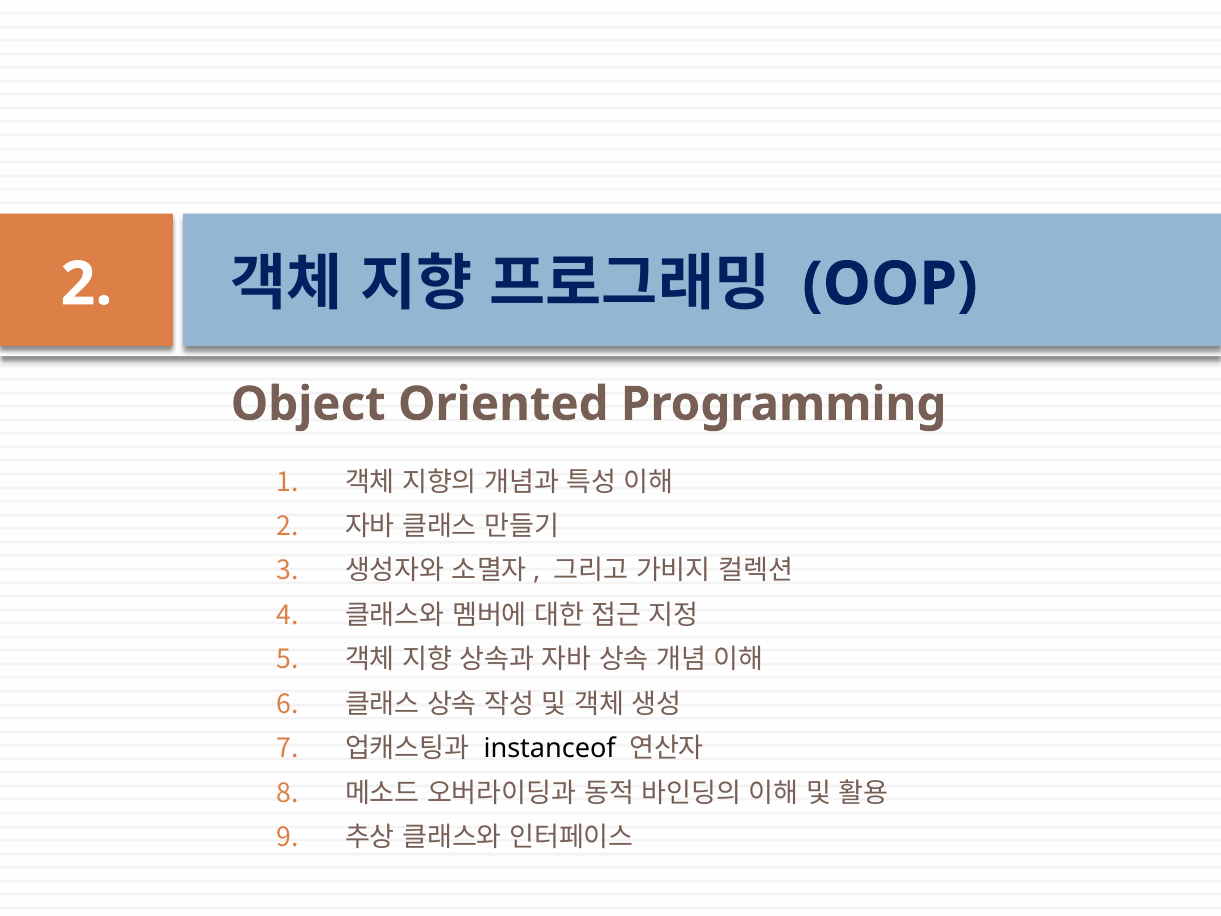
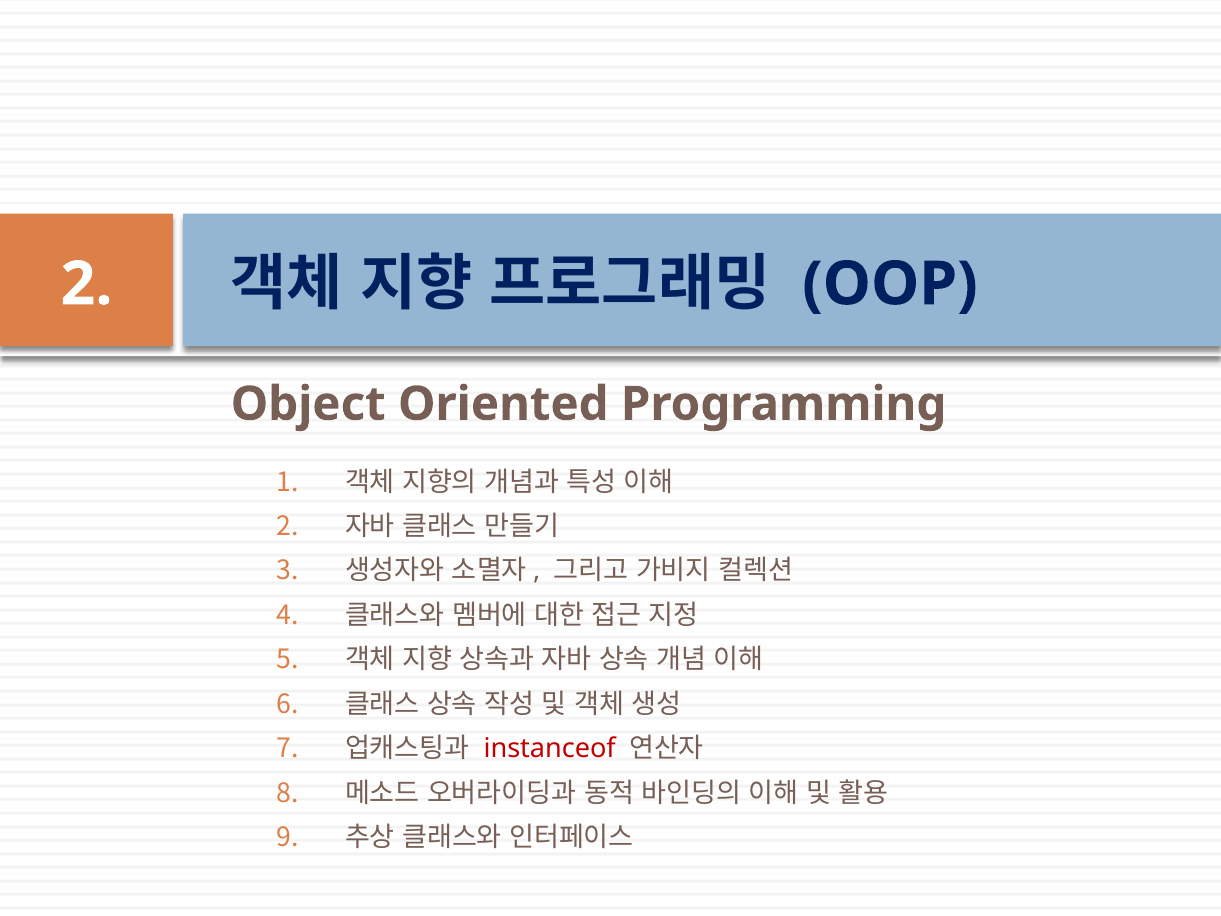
instanceof colour: black -> red
